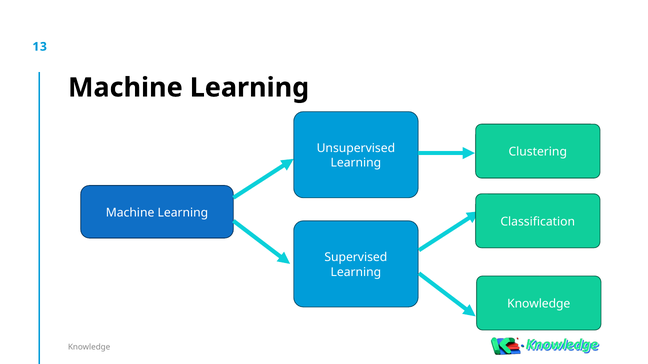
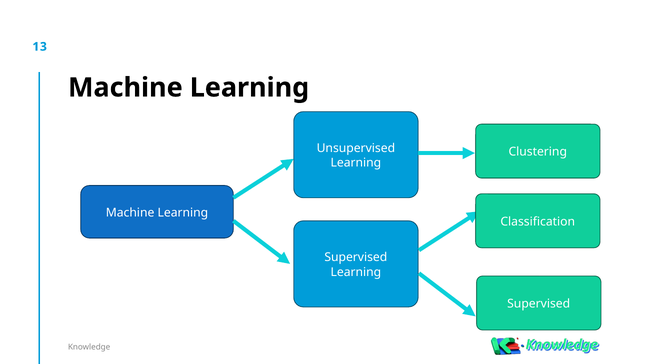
Knowledge at (539, 304): Knowledge -> Supervised
